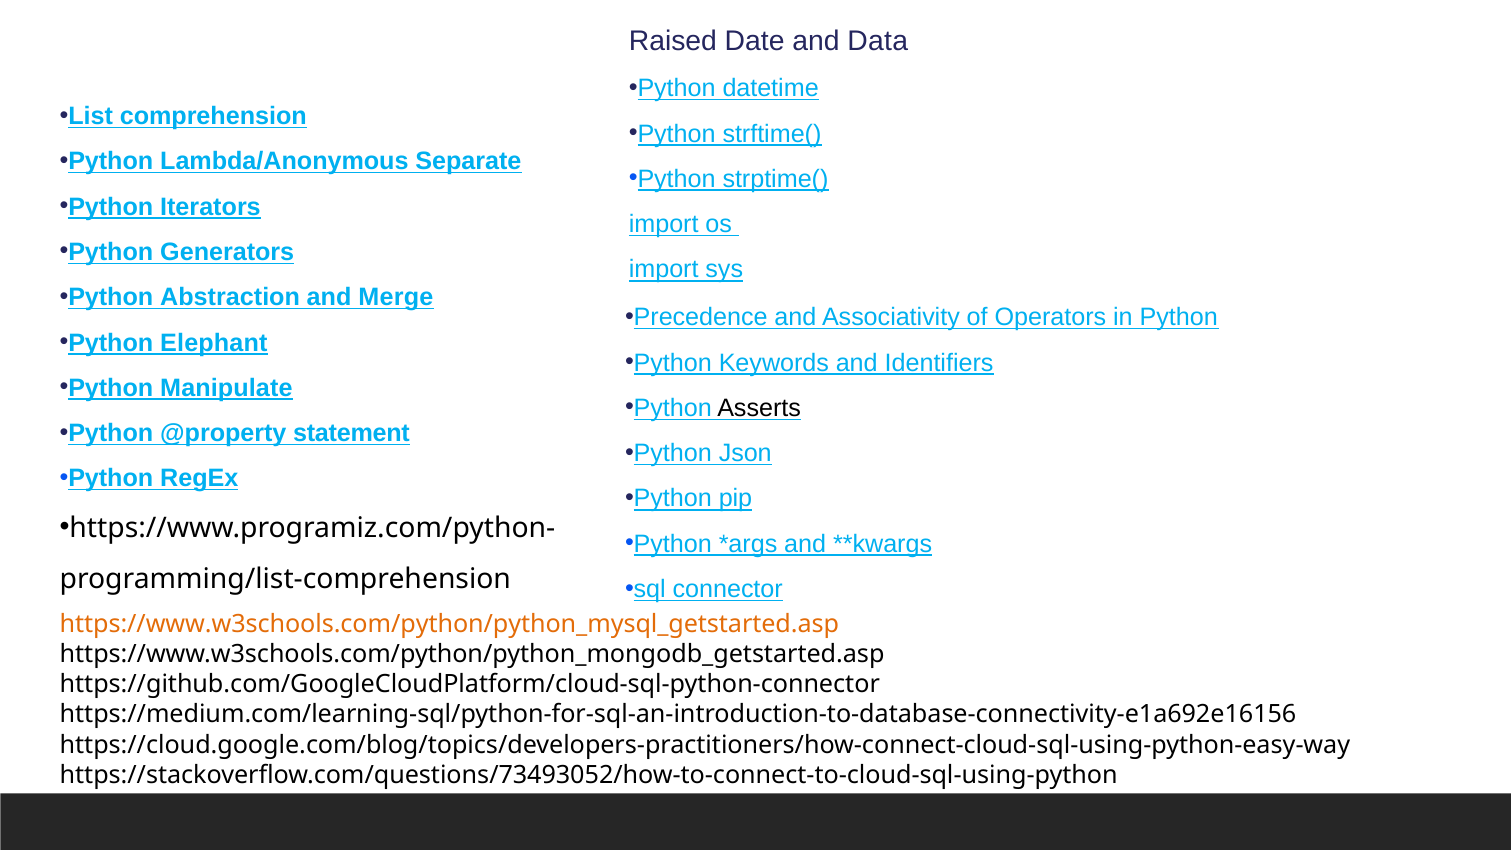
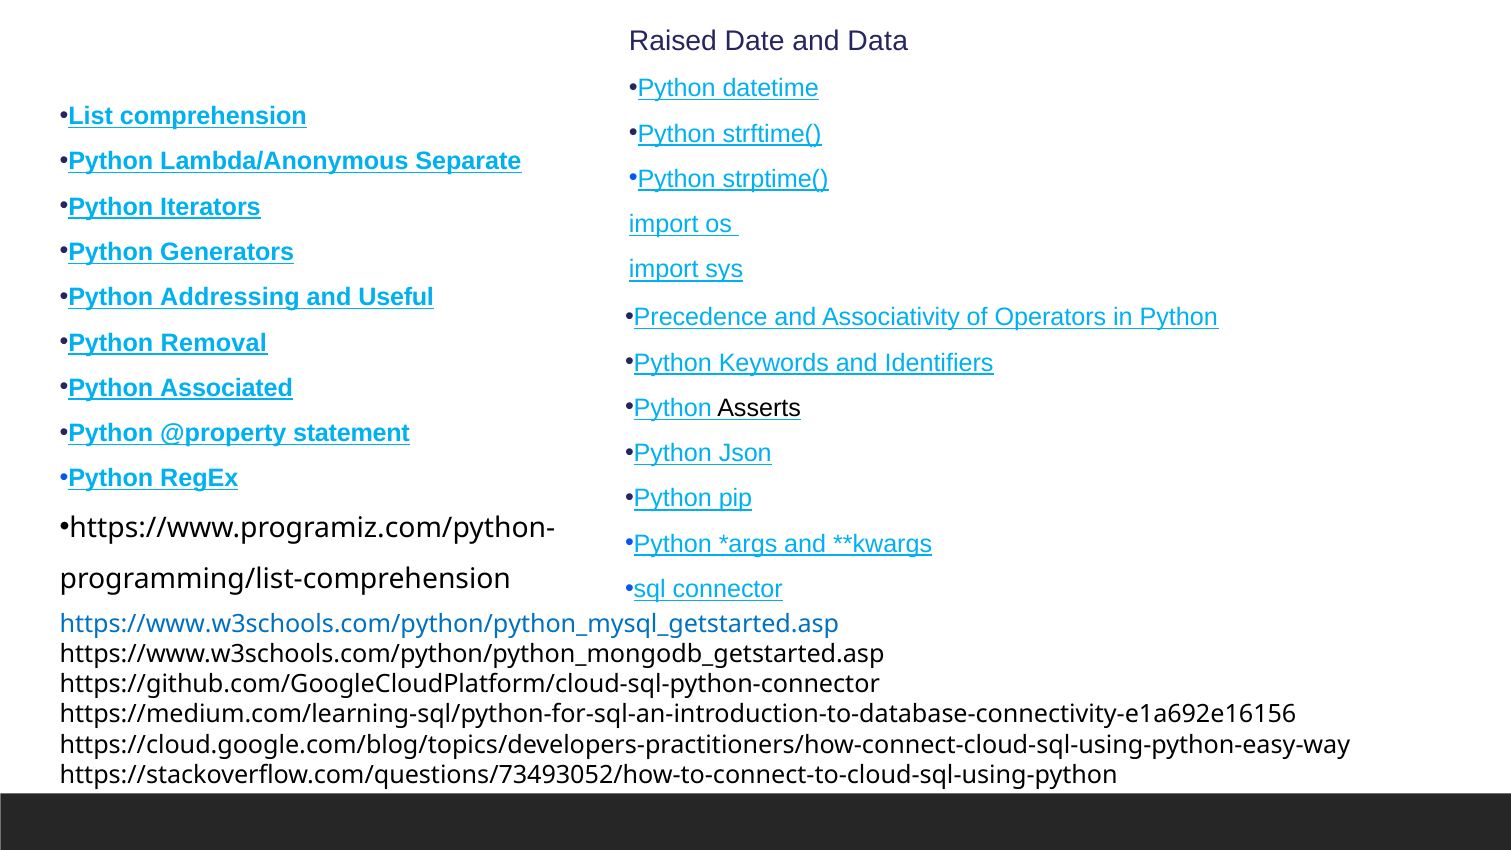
Abstraction: Abstraction -> Addressing
Merge: Merge -> Useful
Elephant: Elephant -> Removal
Manipulate: Manipulate -> Associated
https://www.w3schools.com/python/python_mysql_getstarted.asp colour: orange -> blue
